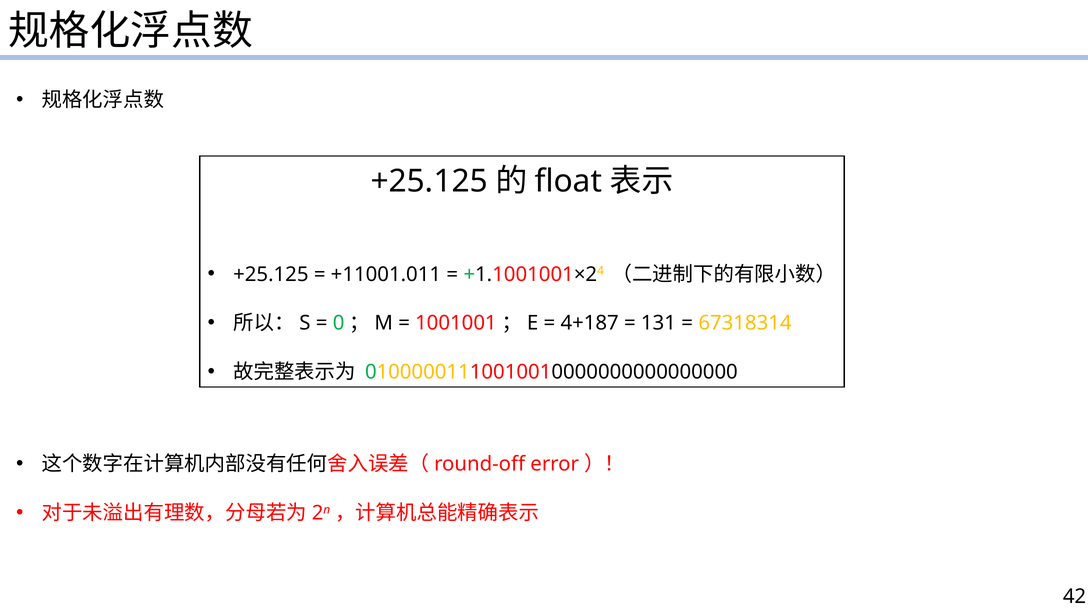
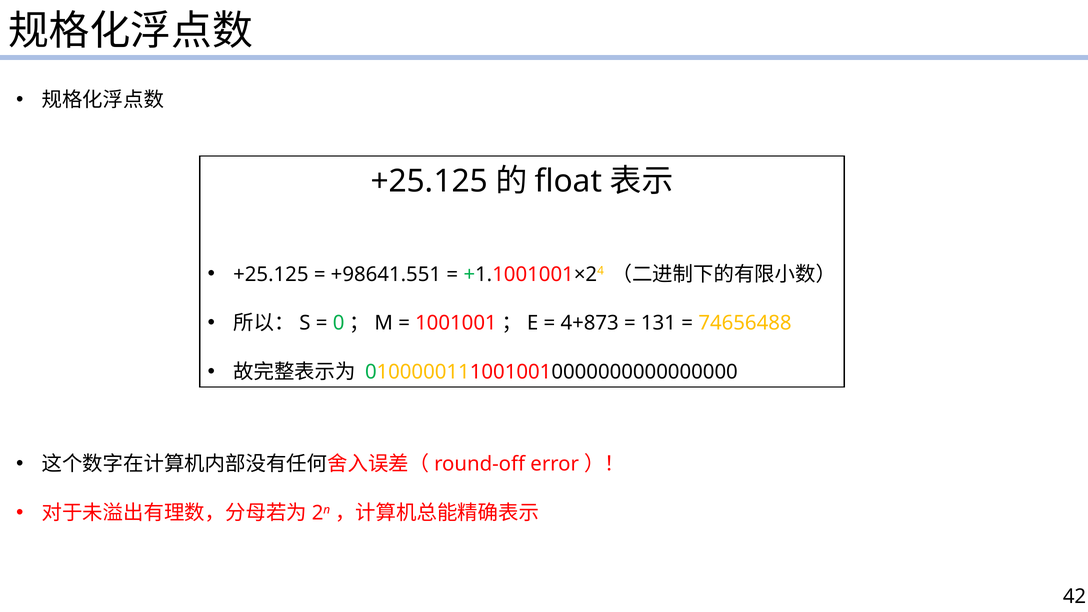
+11001.011: +11001.011 -> +98641.551
4+187: 4+187 -> 4+873
67318314: 67318314 -> 74656488
